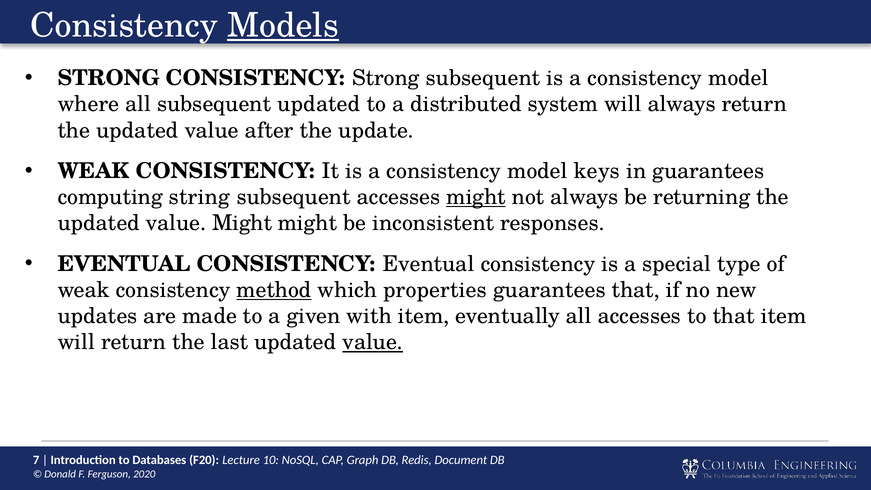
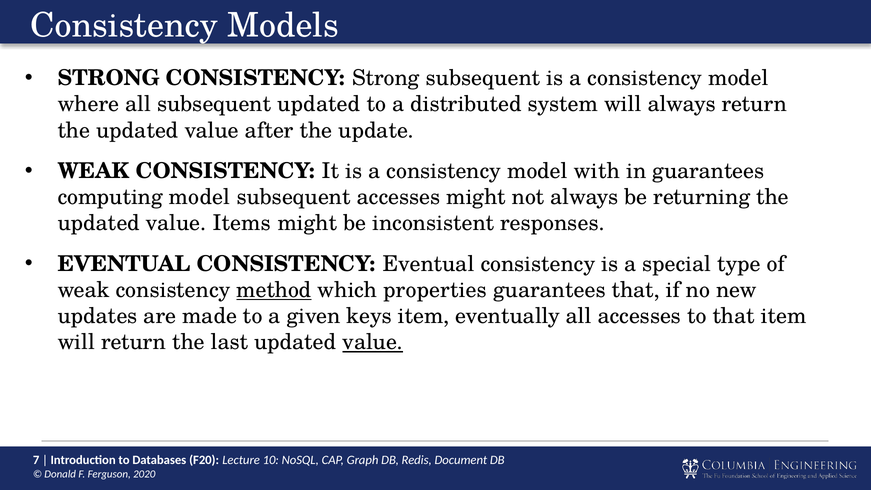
Models underline: present -> none
keys: keys -> with
computing string: string -> model
might at (476, 197) underline: present -> none
value Might: Might -> Items
with: with -> keys
